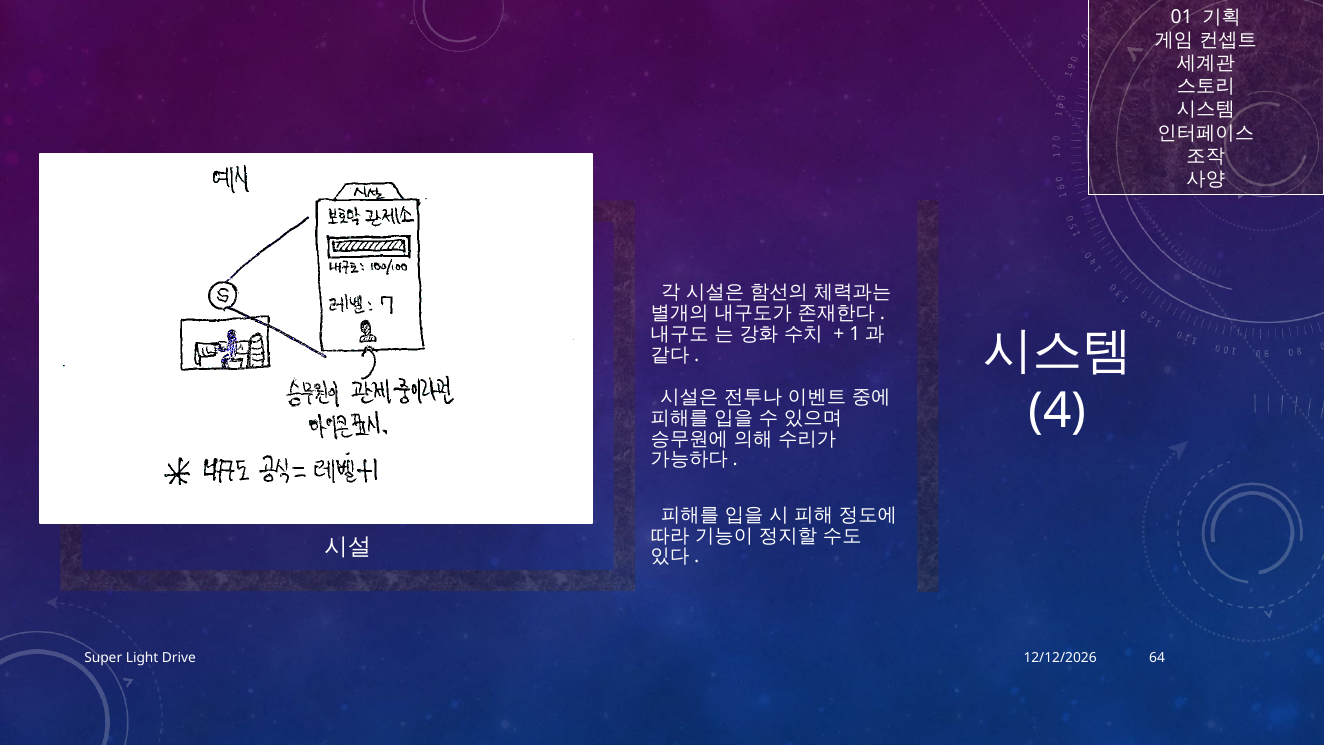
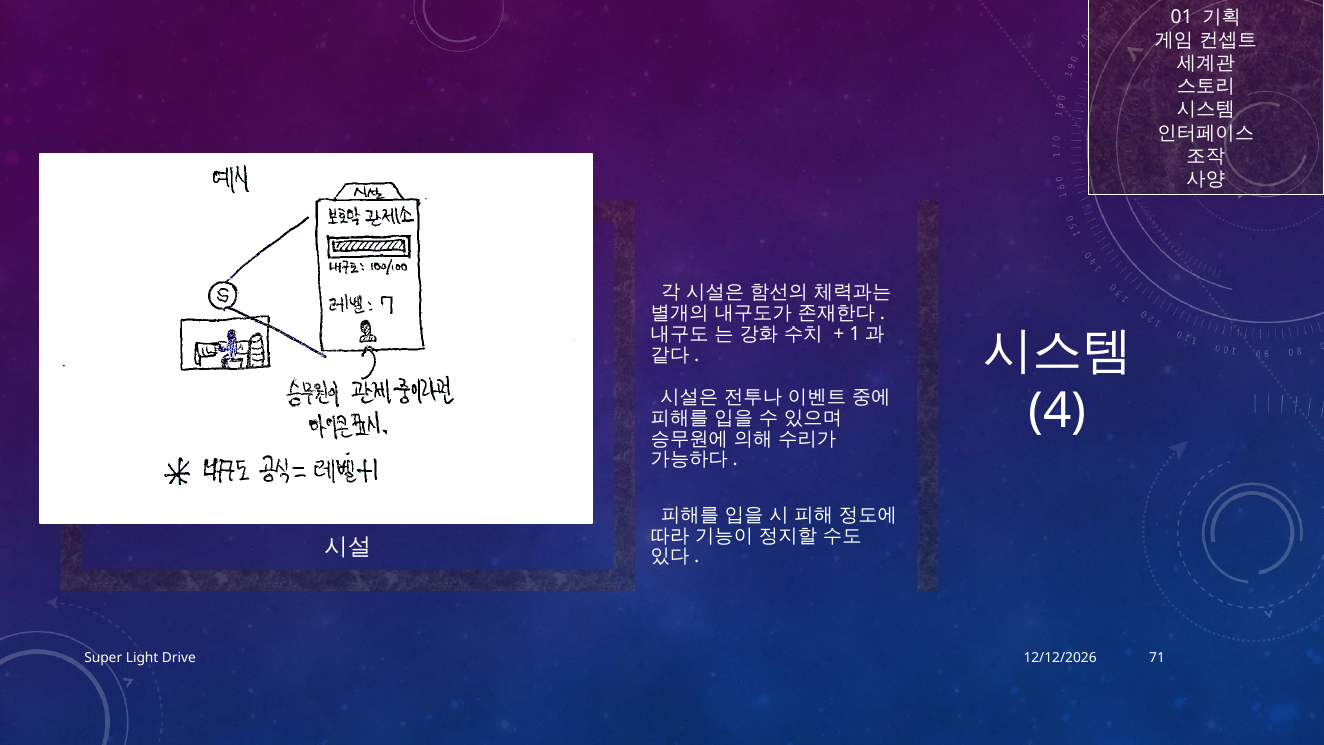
64: 64 -> 71
